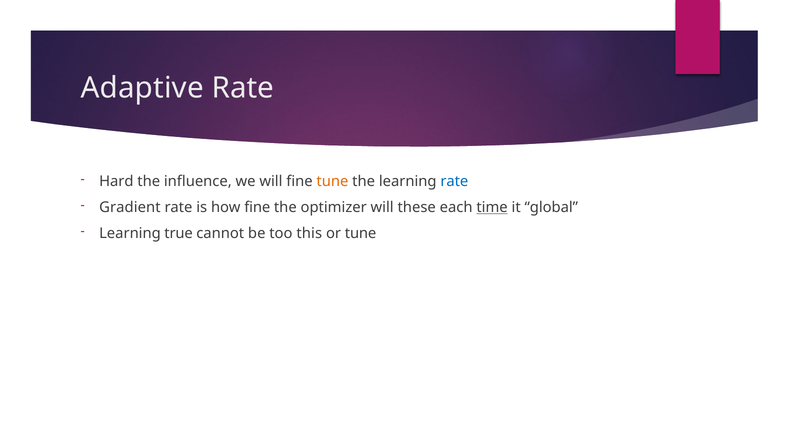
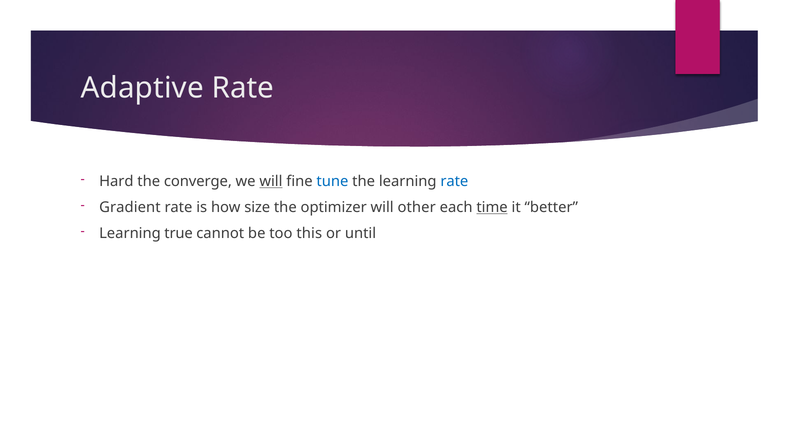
influence: influence -> converge
will at (271, 181) underline: none -> present
tune at (332, 181) colour: orange -> blue
how fine: fine -> size
these: these -> other
global: global -> better
or tune: tune -> until
